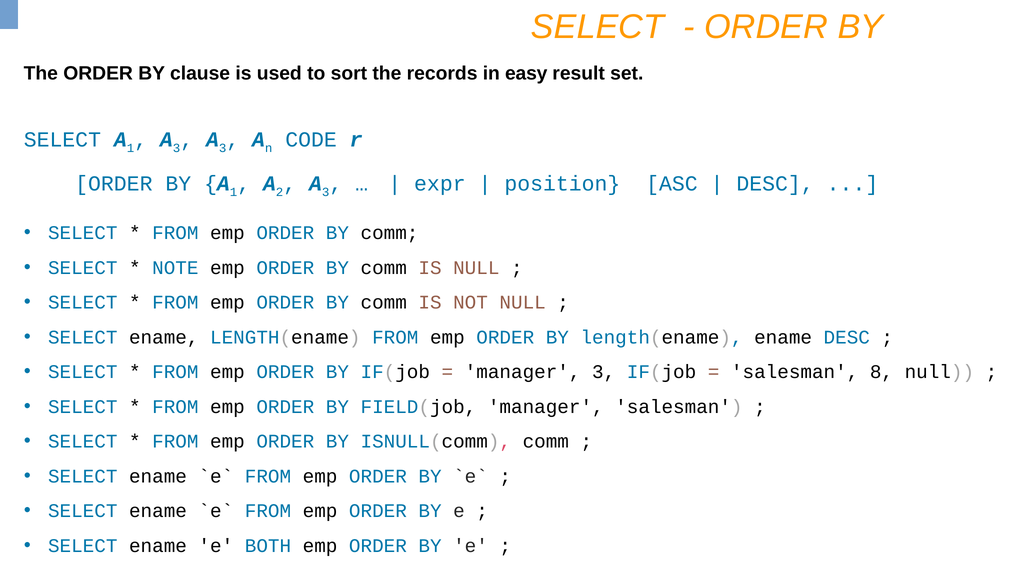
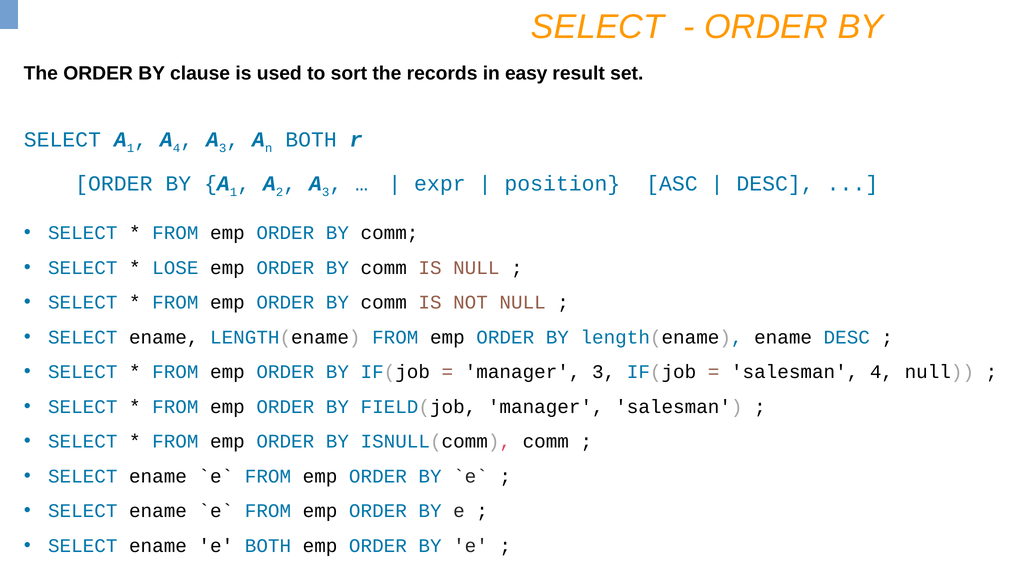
3 at (177, 148): 3 -> 4
CODE at (311, 140): CODE -> BOTH
NOTE: NOTE -> LOSE
salesman 8: 8 -> 4
